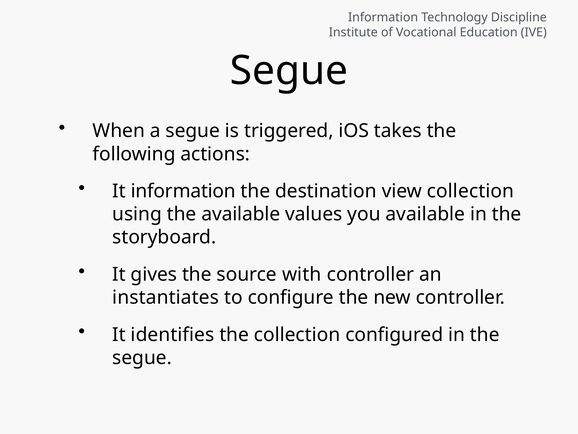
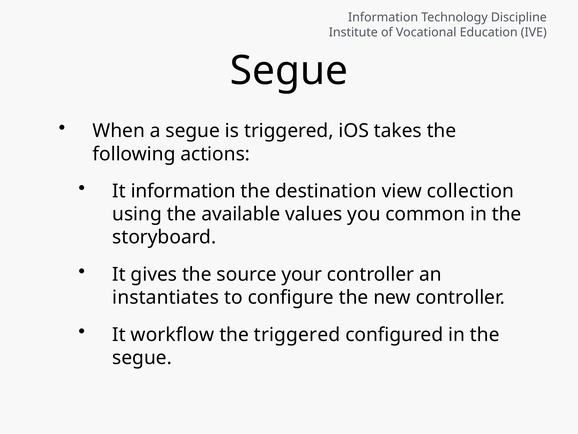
you available: available -> common
with: with -> your
identifies: identifies -> workflow
the collection: collection -> triggered
